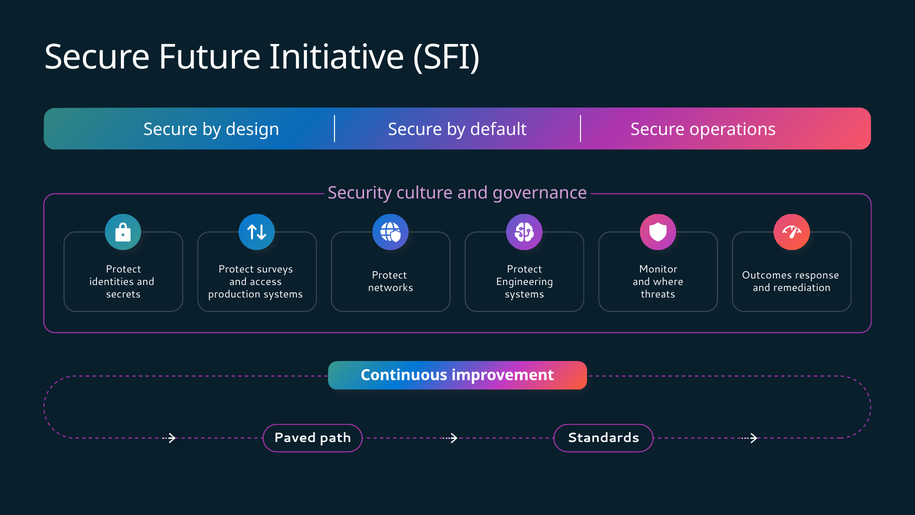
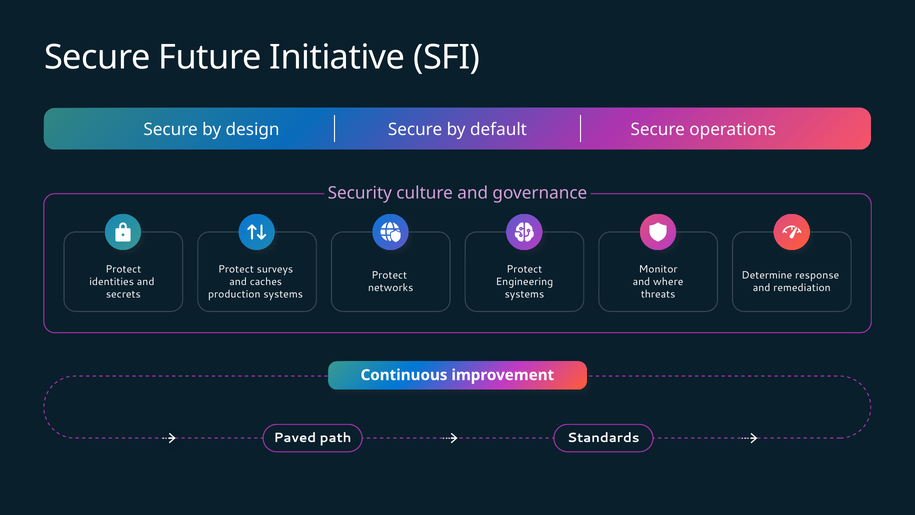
Outcomes: Outcomes -> Determine
access: access -> caches
